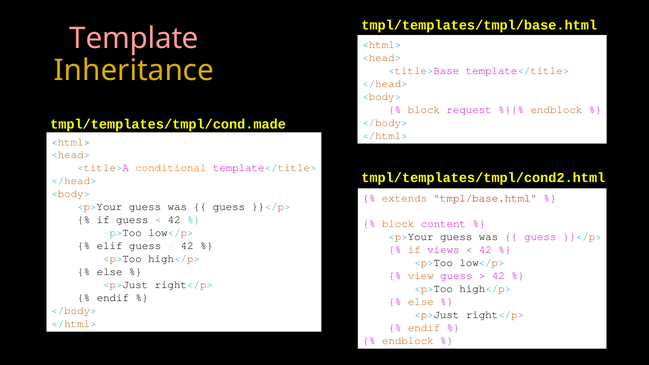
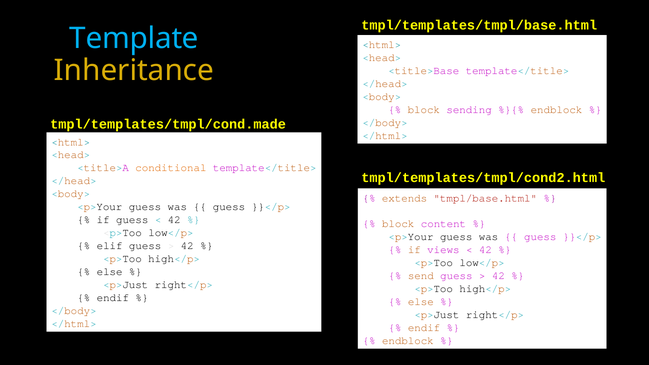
Template colour: pink -> light blue
request: request -> sending
view: view -> send
